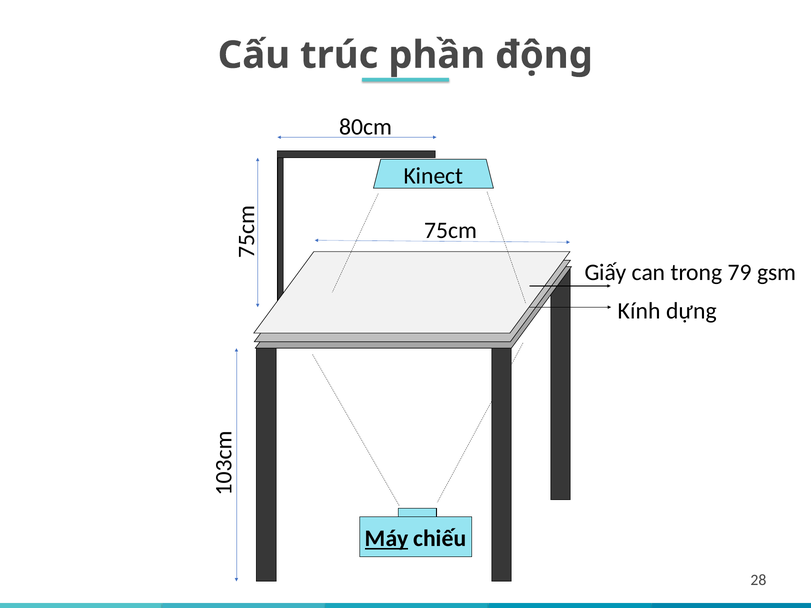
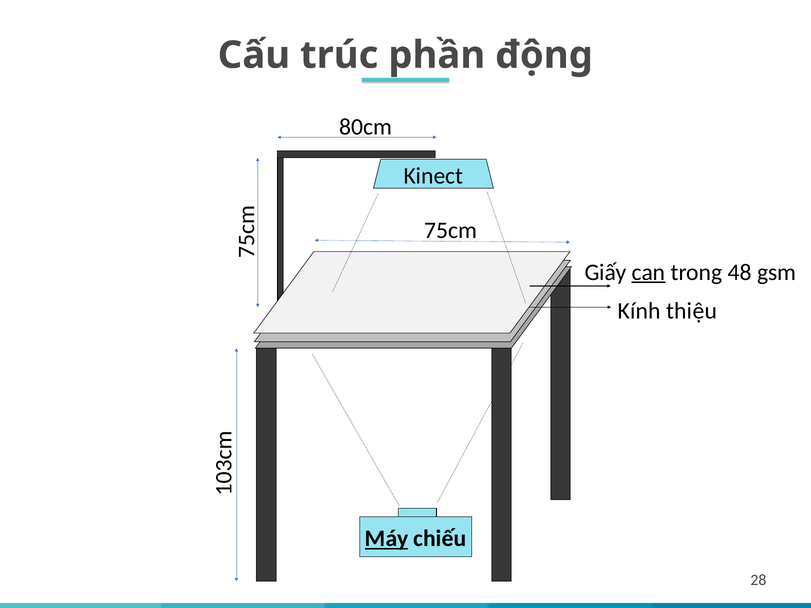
can underline: none -> present
79: 79 -> 48
dựng: dựng -> thiệu
